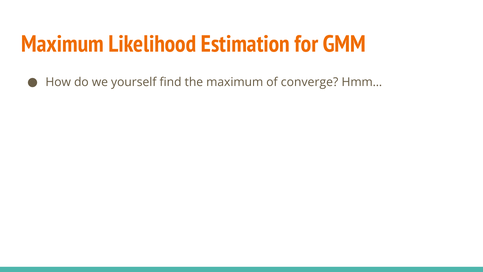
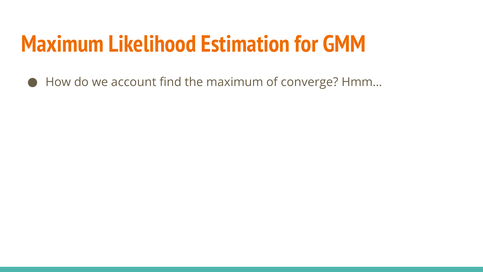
yourself: yourself -> account
